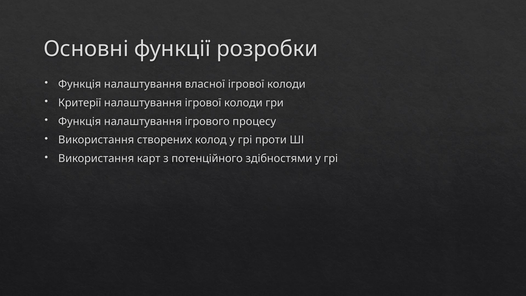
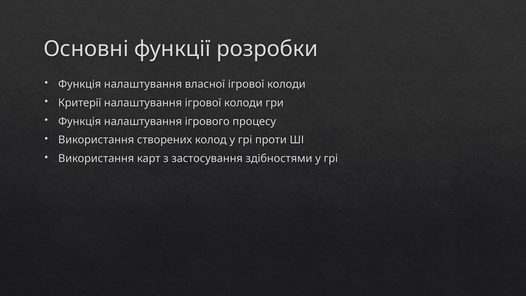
потенційного: потенційного -> застосування
